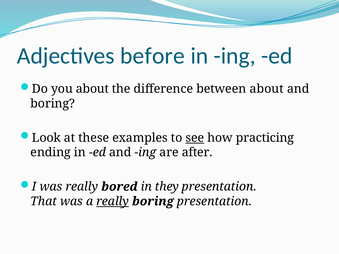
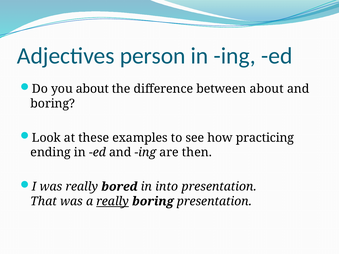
before: before -> person
see underline: present -> none
after: after -> then
they: they -> into
